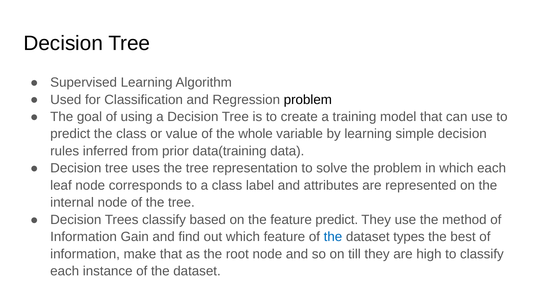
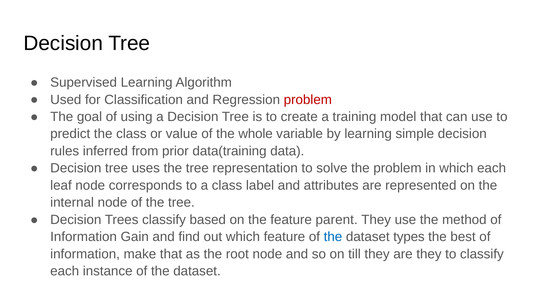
problem at (308, 100) colour: black -> red
feature predict: predict -> parent
are high: high -> they
